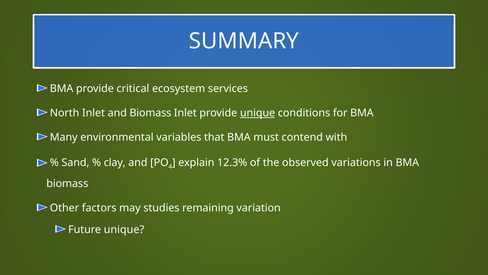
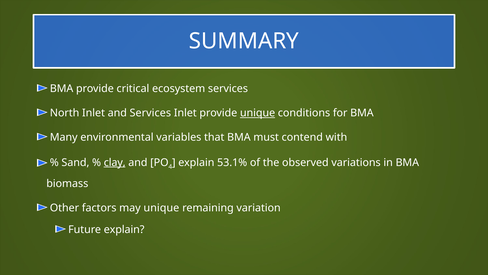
and Biomass: Biomass -> Services
clay underline: none -> present
12.3%: 12.3% -> 53.1%
may studies: studies -> unique
Future unique: unique -> explain
